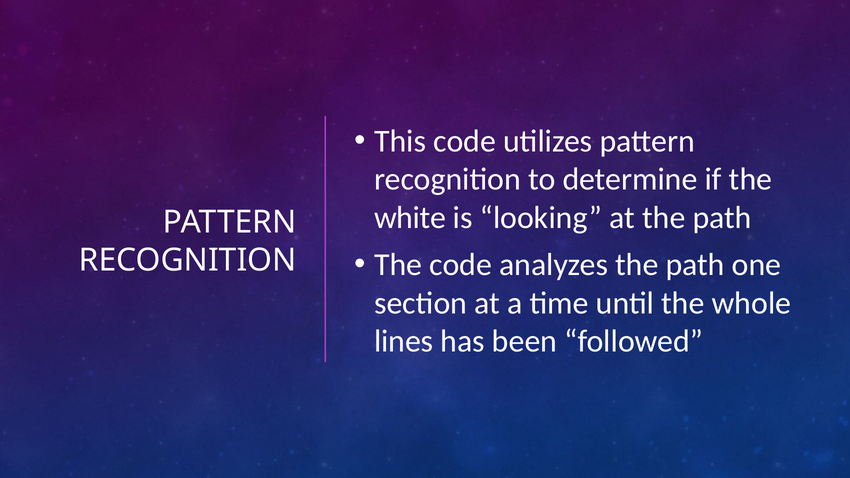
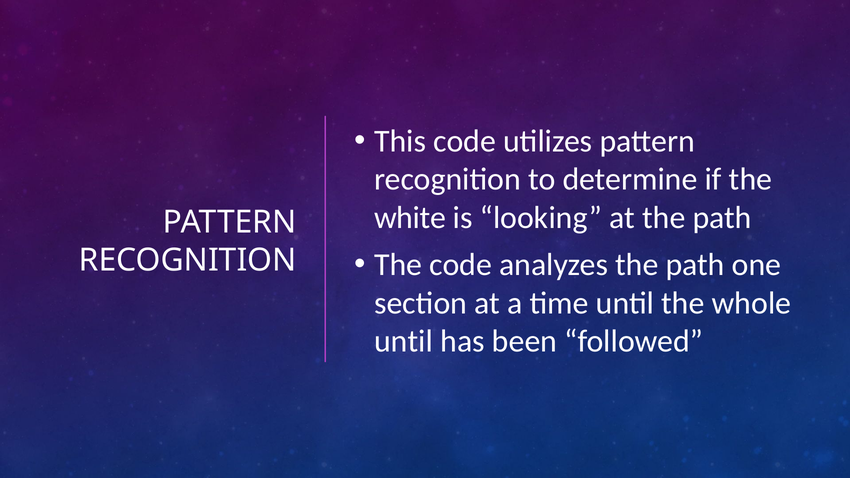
lines at (404, 341): lines -> until
